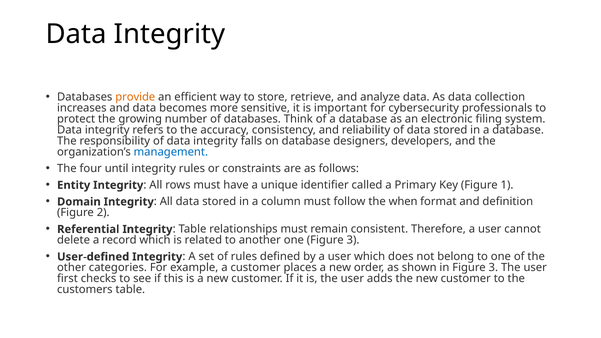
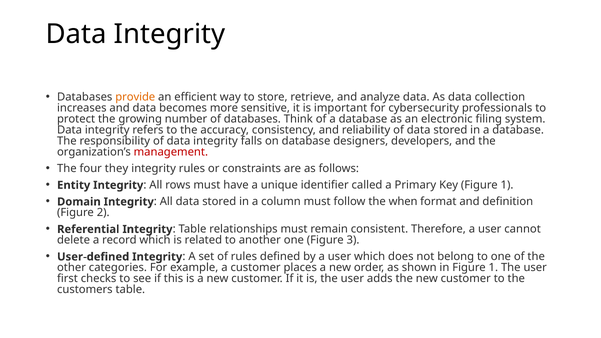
management colour: blue -> red
until: until -> they
in Figure 3: 3 -> 1
